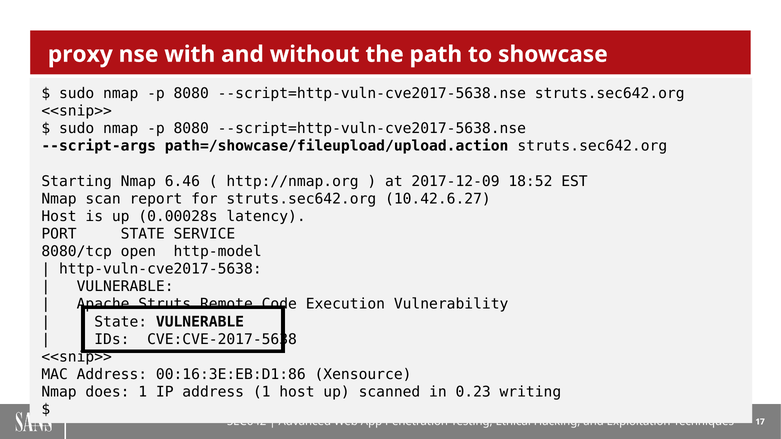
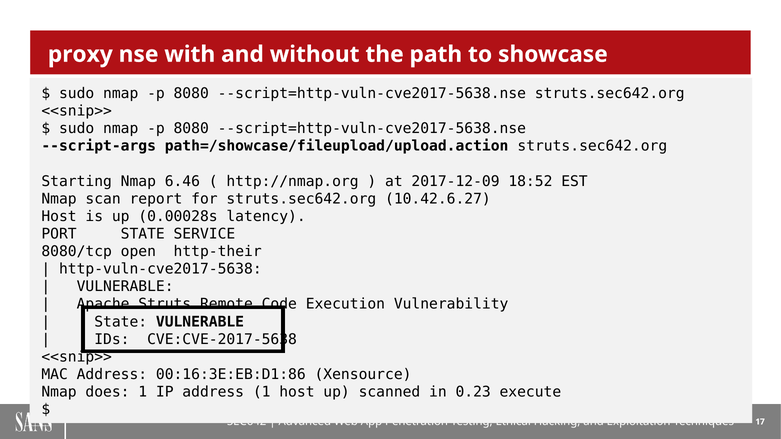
http-model: http-model -> http-their
writing: writing -> execute
